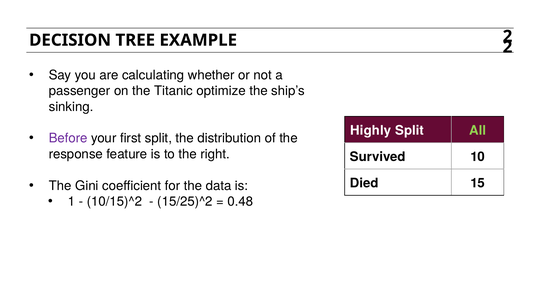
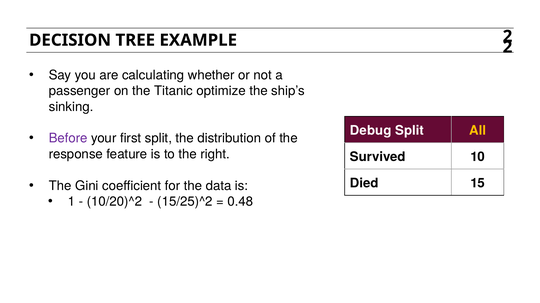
Highly: Highly -> Debug
All colour: light green -> yellow
10/15)^2: 10/15)^2 -> 10/20)^2
